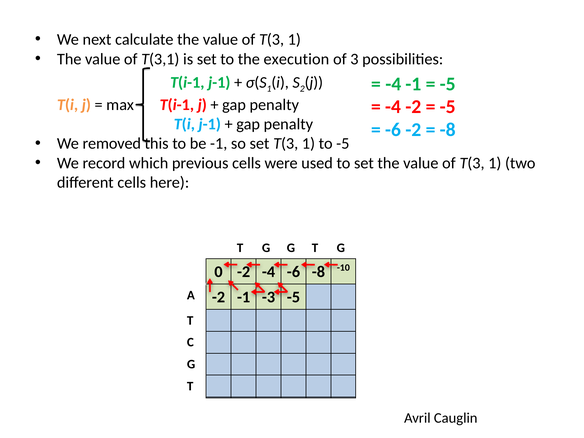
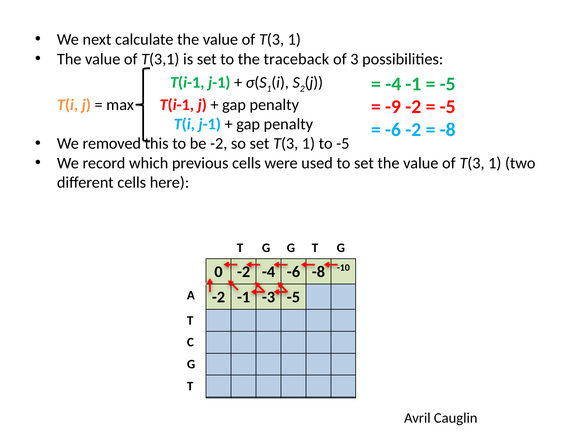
execution: execution -> traceback
-4 at (393, 107): -4 -> -9
be -1: -1 -> -2
